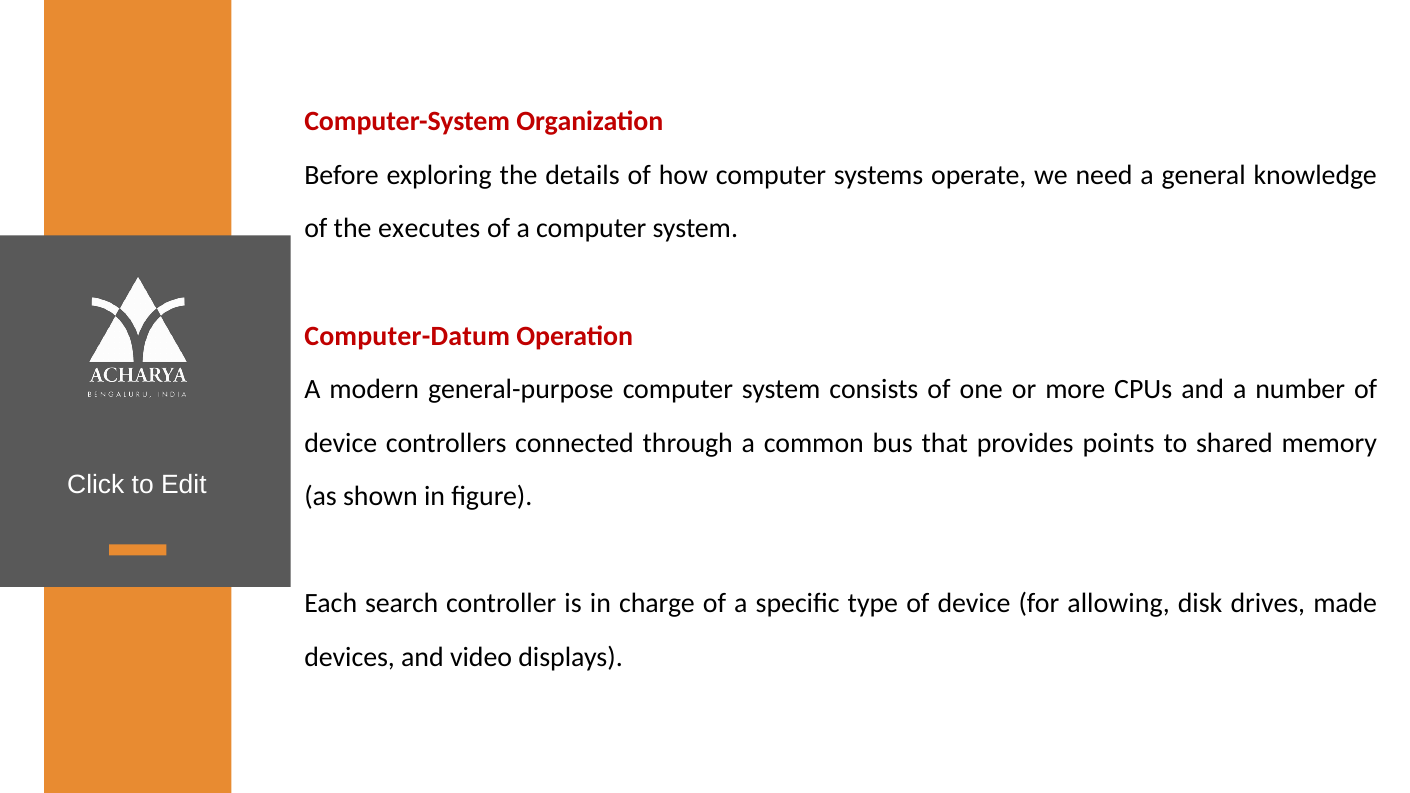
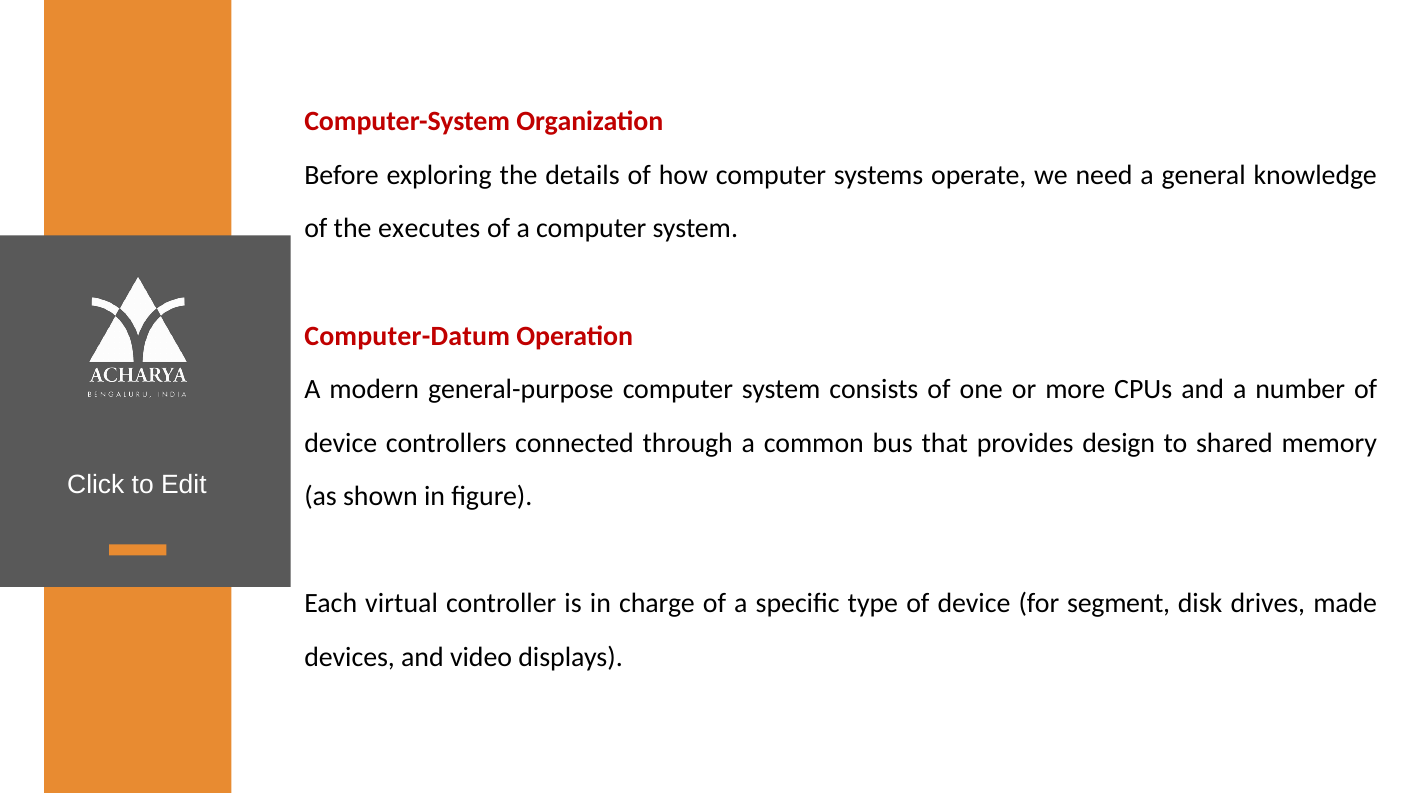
points: points -> design
search: search -> virtual
allowing: allowing -> segment
